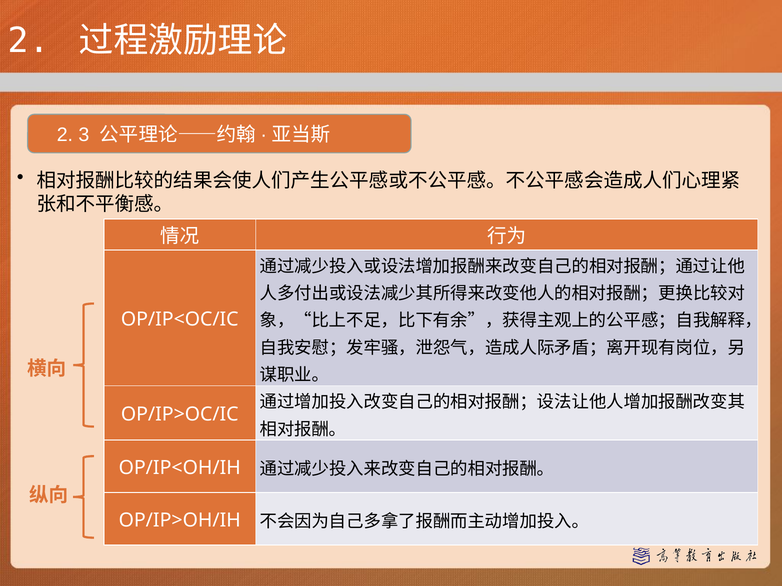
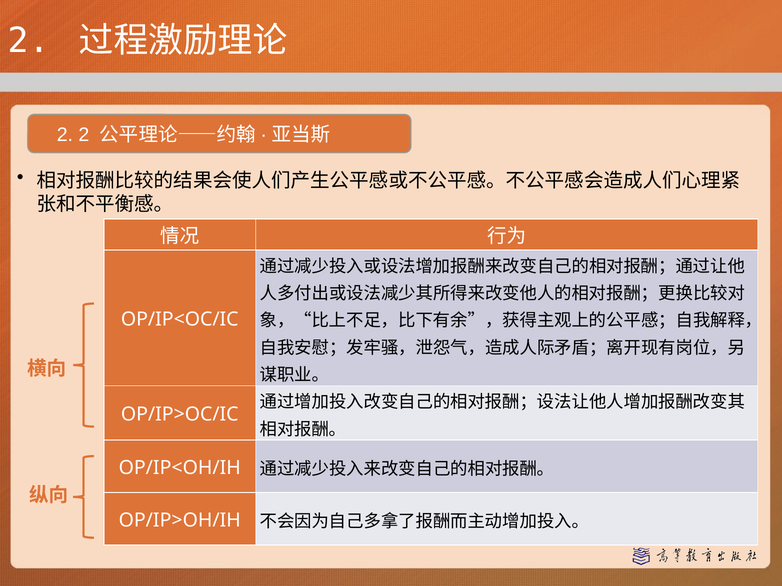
2 3: 3 -> 2
